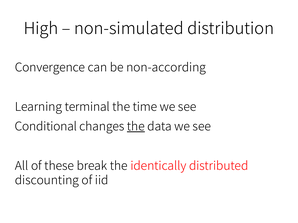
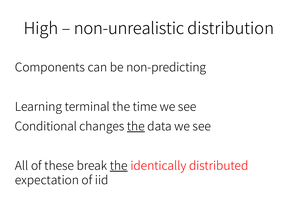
non-simulated: non-simulated -> non-unrealistic
Convergence: Convergence -> Components
non-according: non-according -> non-predicting
the at (119, 166) underline: none -> present
discounting: discounting -> expectation
